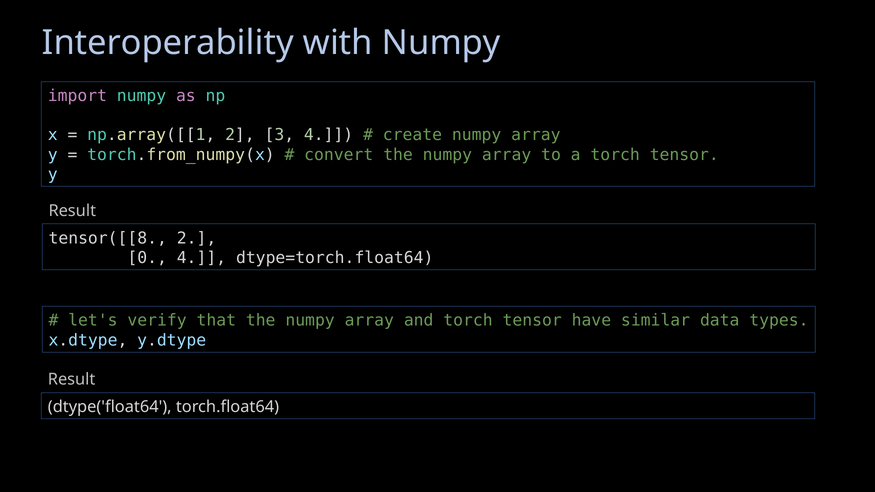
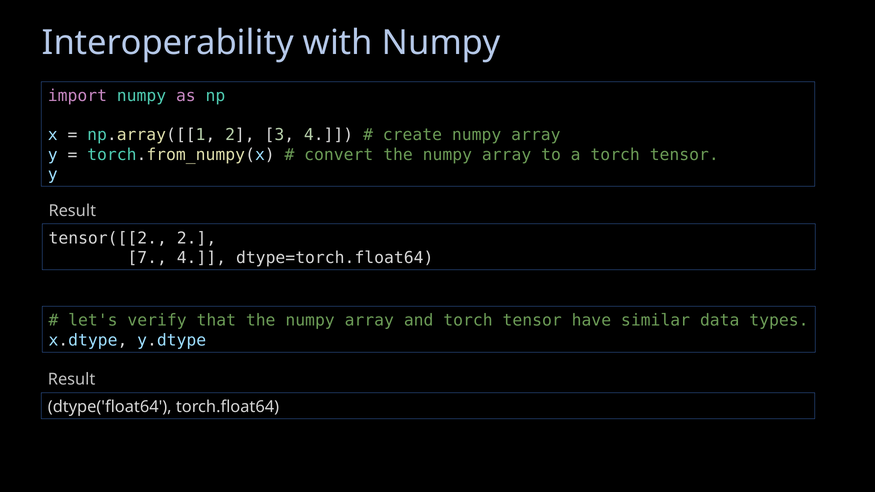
tensor([[8: tensor([[8 -> tensor([[2
0: 0 -> 7
